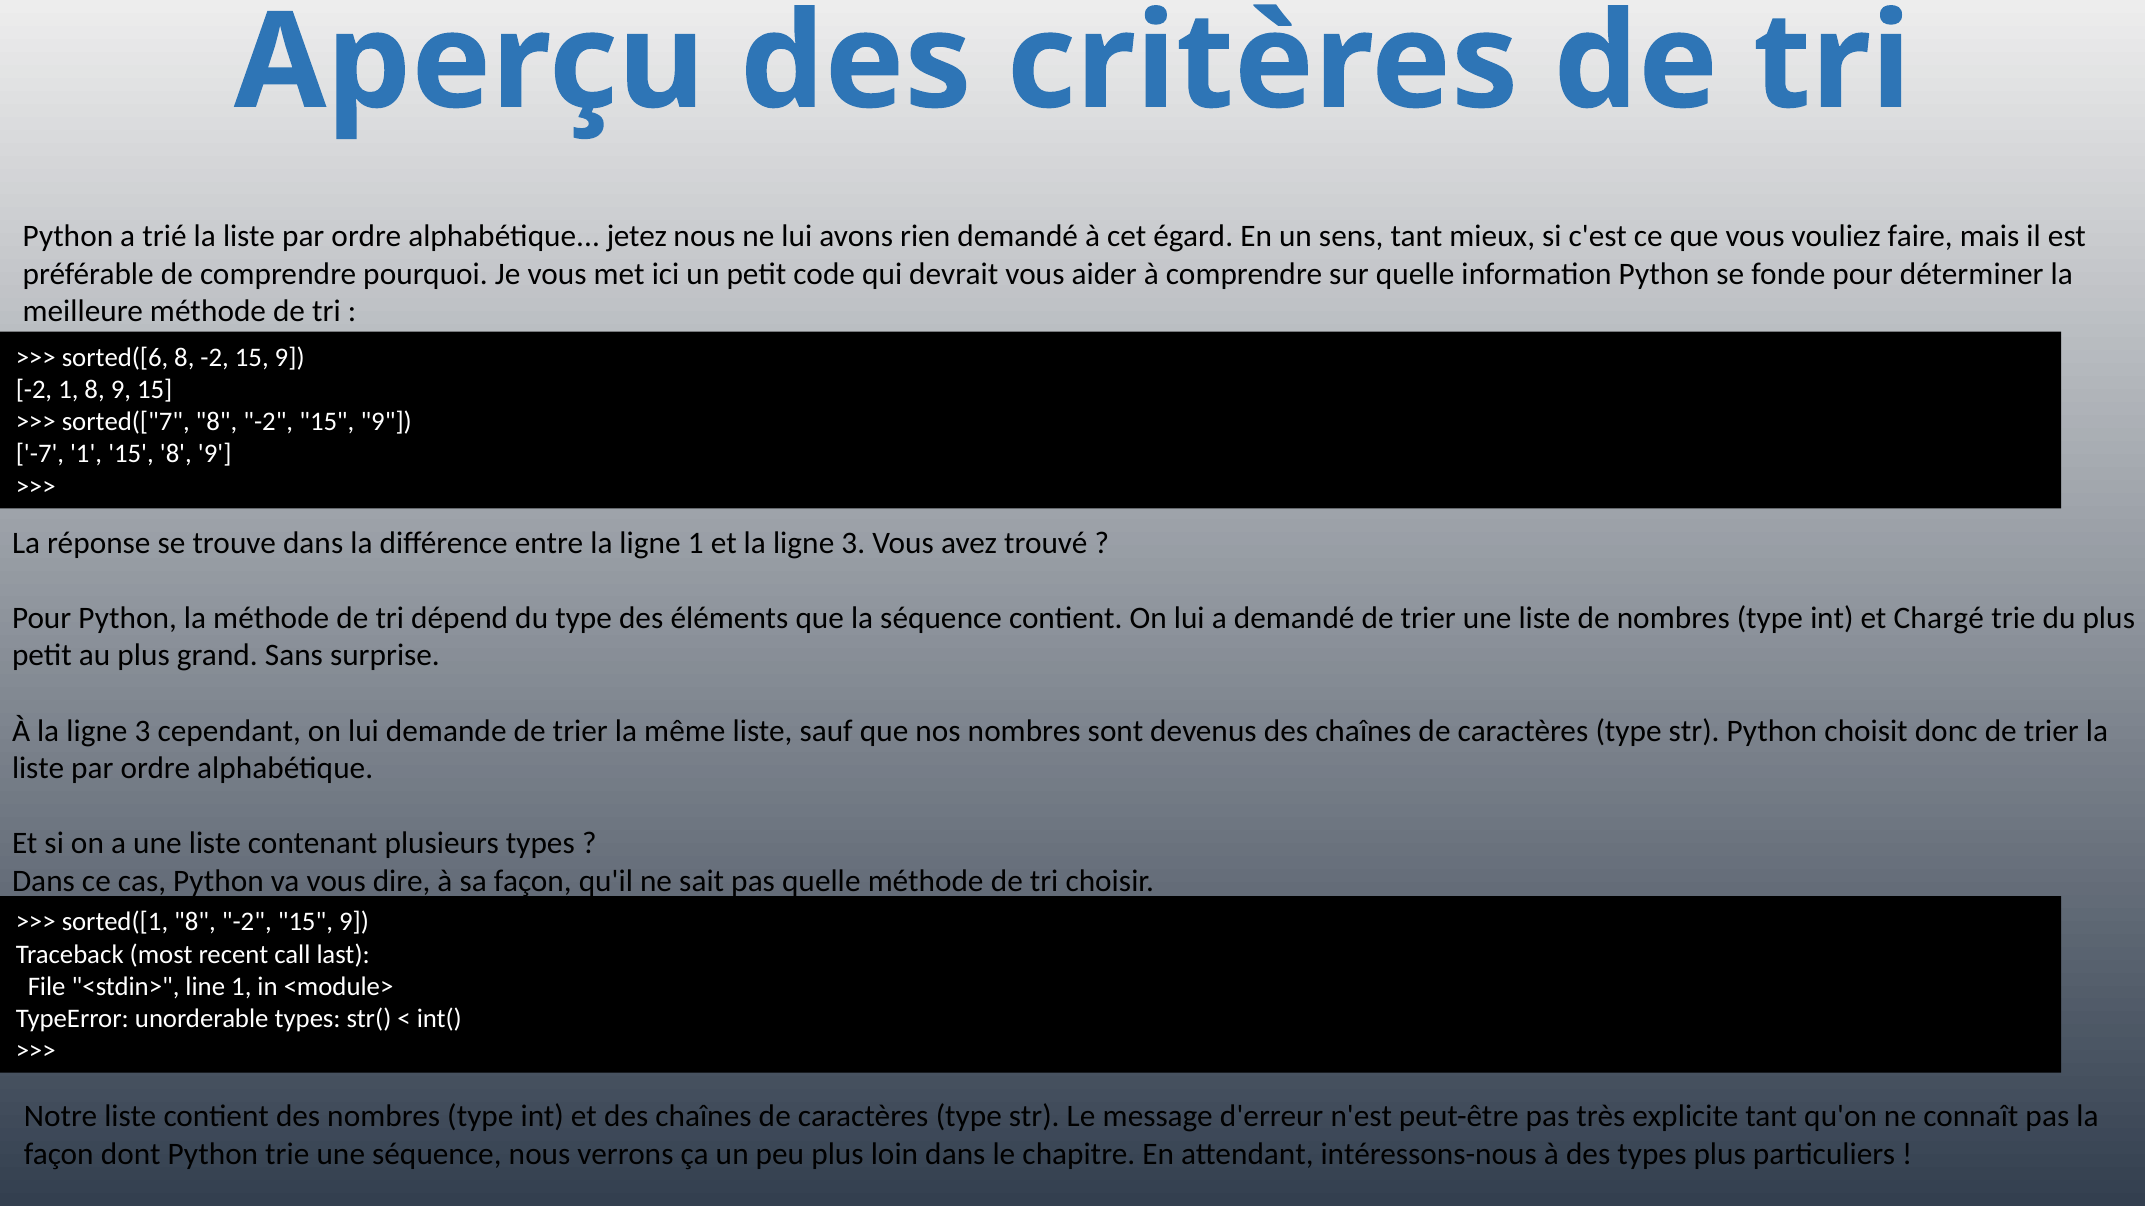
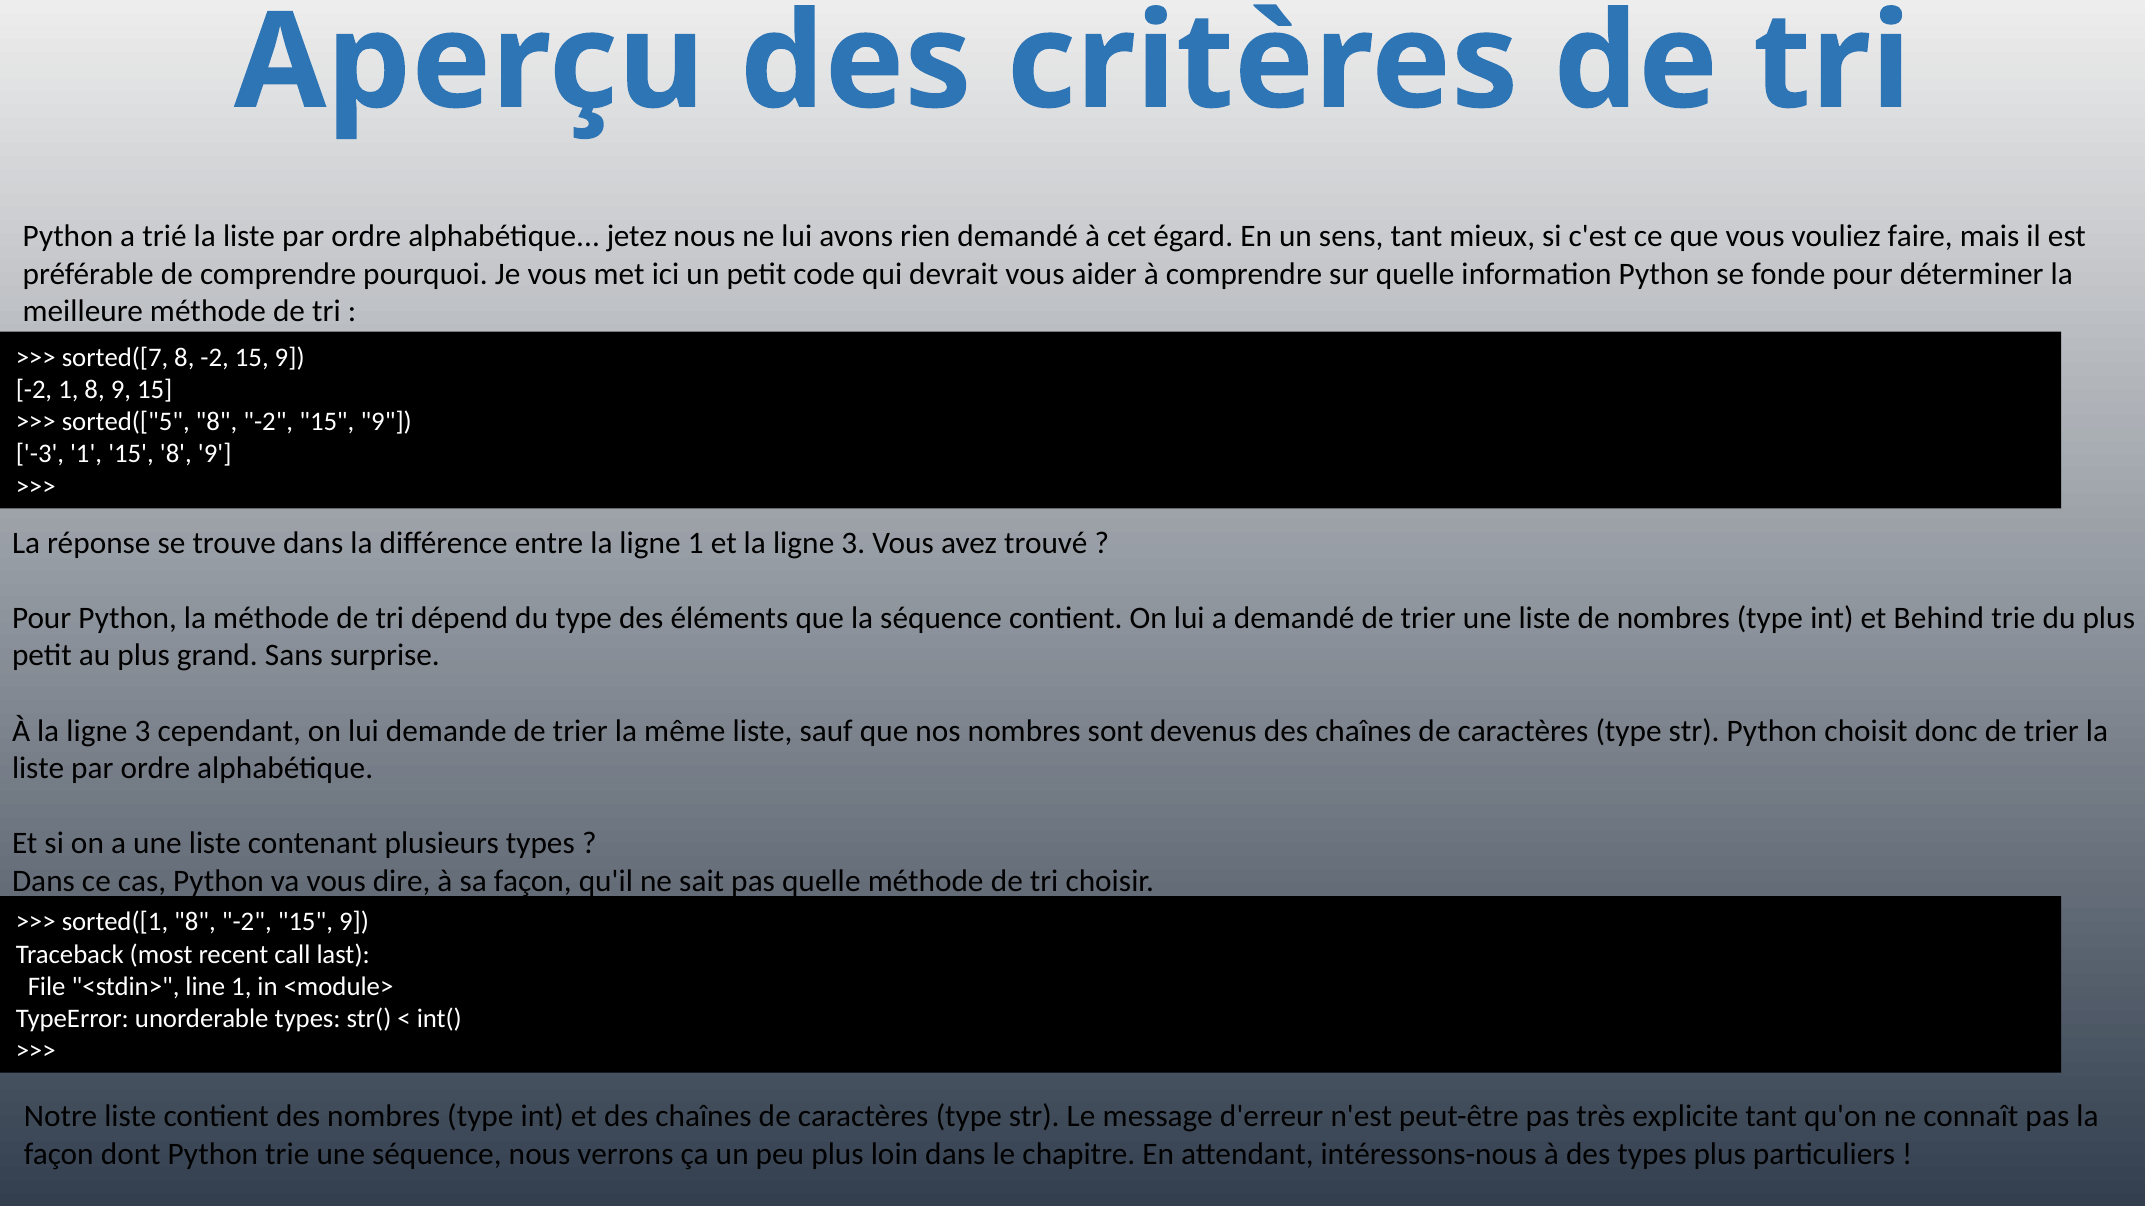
sorted([6: sorted([6 -> sorted([7
sorted(["7: sorted(["7 -> sorted(["5
-7: -7 -> -3
Chargé: Chargé -> Behind
